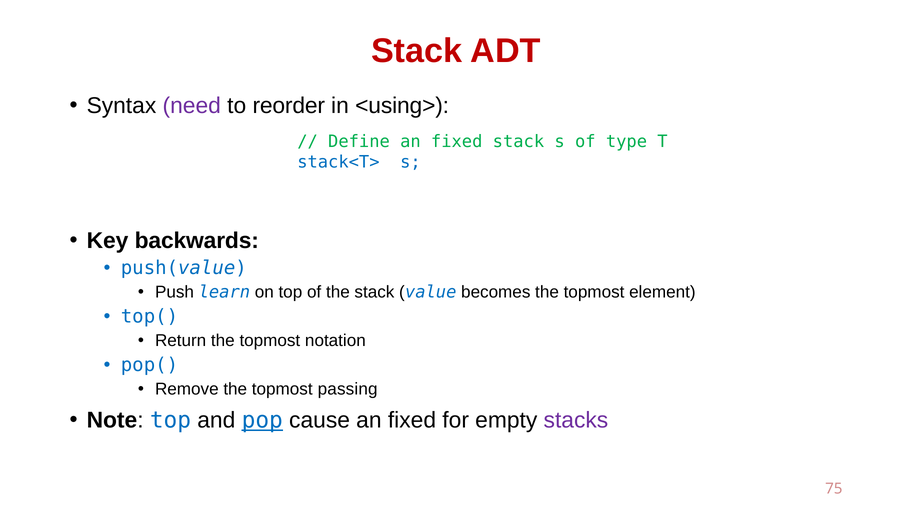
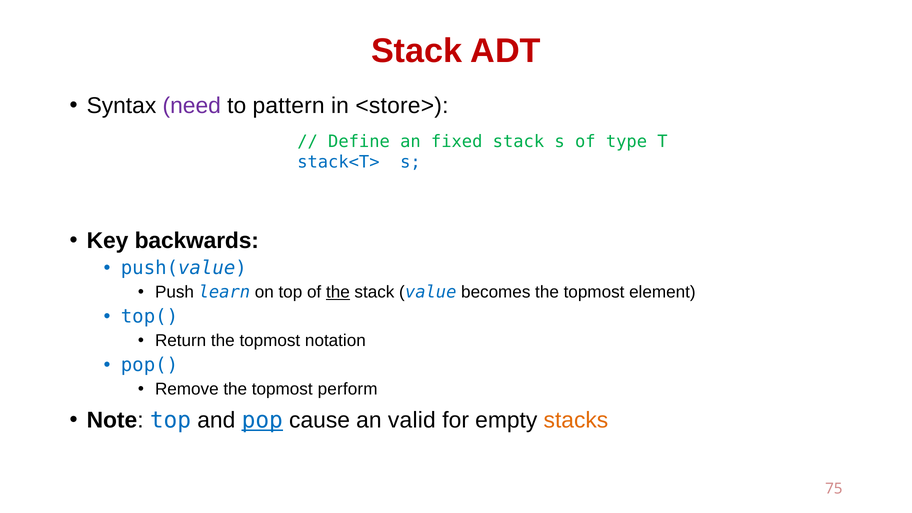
reorder: reorder -> pattern
<using>: <using> -> <store>
the at (338, 292) underline: none -> present
passing: passing -> perform
cause an fixed: fixed -> valid
stacks colour: purple -> orange
